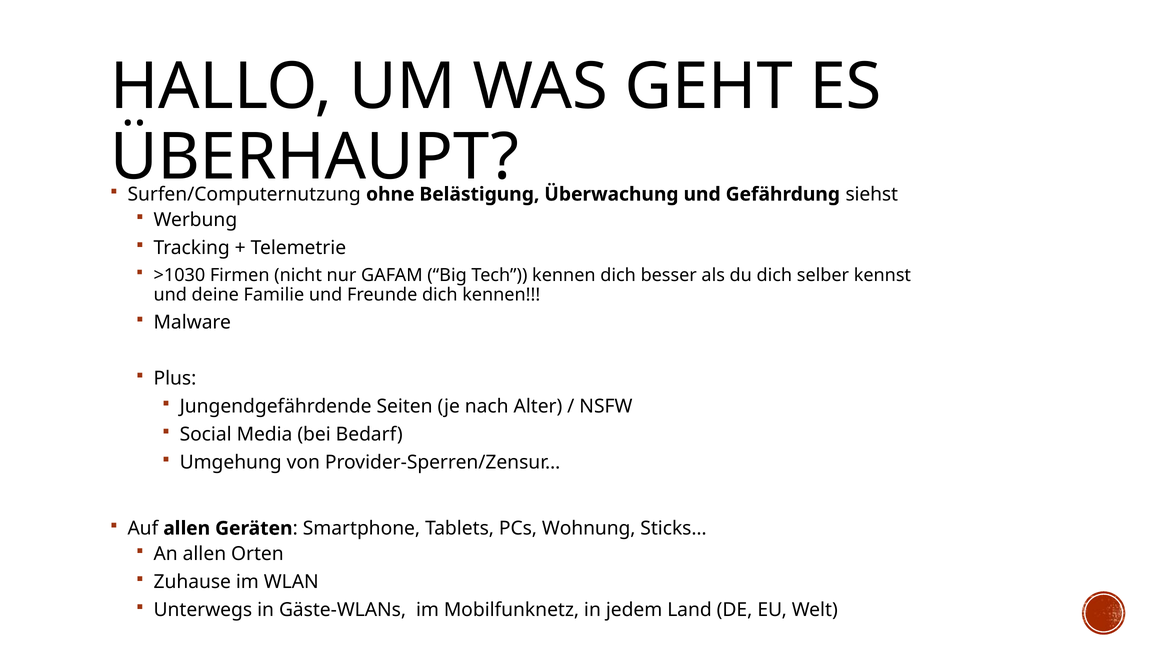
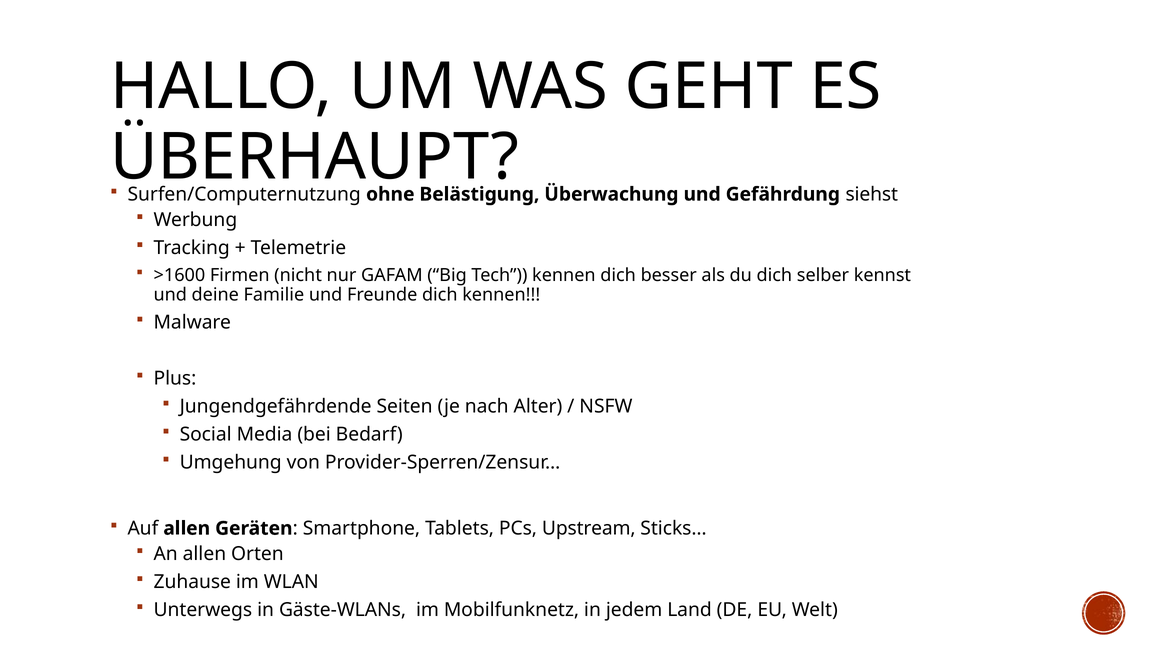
>1030: >1030 -> >1600
Wohnung: Wohnung -> Upstream
